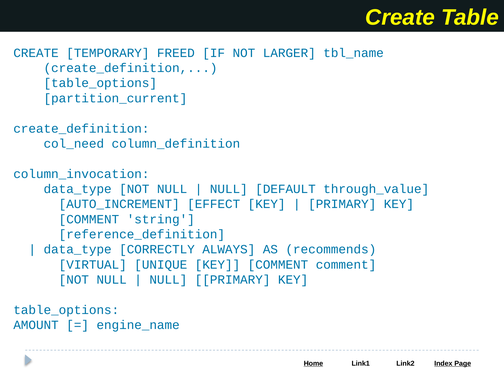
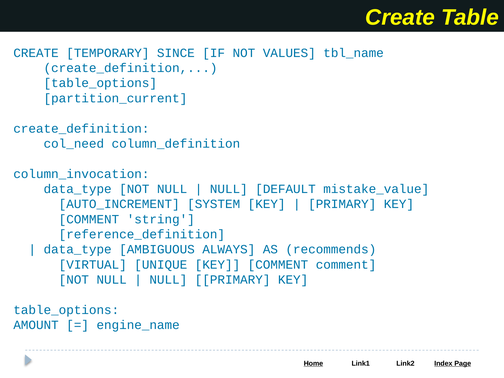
FREED: FREED -> SINCE
LARGER: LARGER -> VALUES
through_value: through_value -> mistake_value
EFFECT: EFFECT -> SYSTEM
CORRECTLY: CORRECTLY -> AMBIGUOUS
